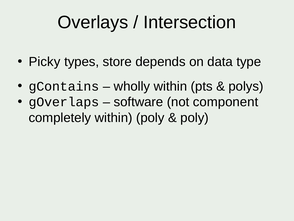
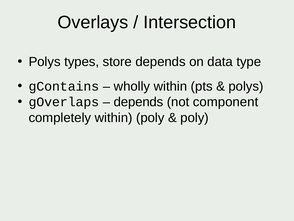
Picky at (45, 62): Picky -> Polys
software at (138, 102): software -> depends
